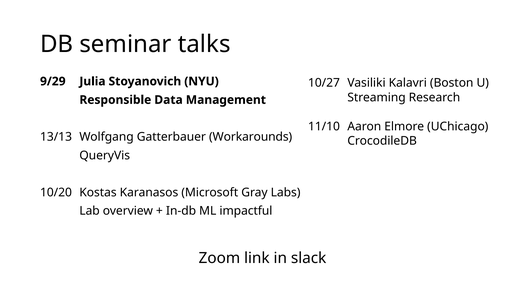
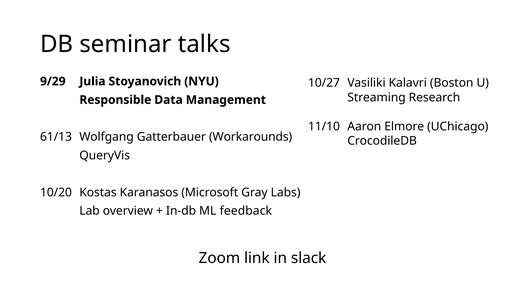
13/13: 13/13 -> 61/13
impactful: impactful -> feedback
